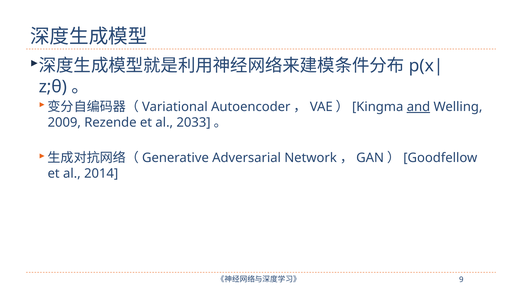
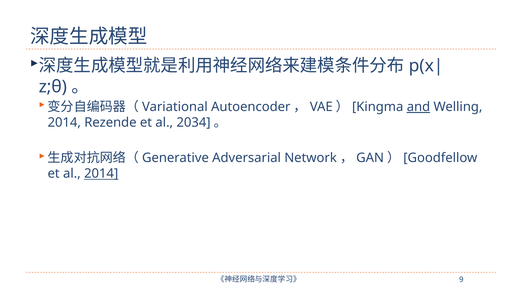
2009 at (64, 122): 2009 -> 2014
2033: 2033 -> 2034
2014 at (101, 173) underline: none -> present
